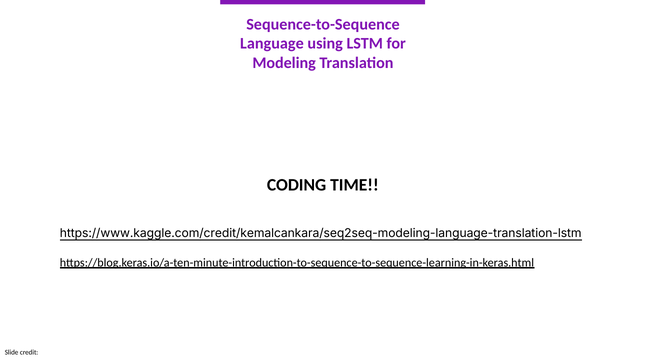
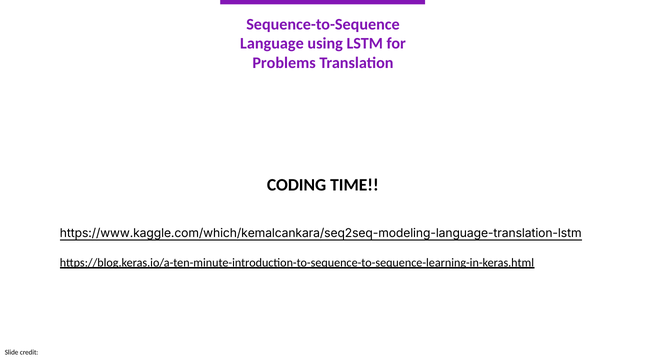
Modeling: Modeling -> Problems
https://www.kaggle.com/credit/kemalcankara/seq2seq-modeling-language-translation-lstm: https://www.kaggle.com/credit/kemalcankara/seq2seq-modeling-language-translation-lstm -> https://www.kaggle.com/which/kemalcankara/seq2seq-modeling-language-translation-lstm
